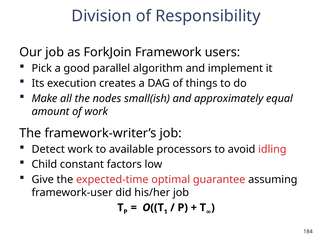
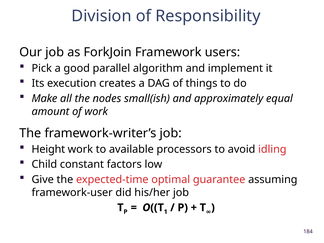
Detect: Detect -> Height
